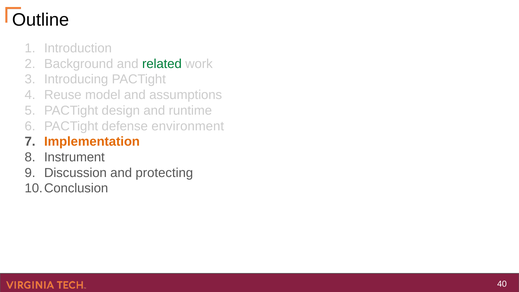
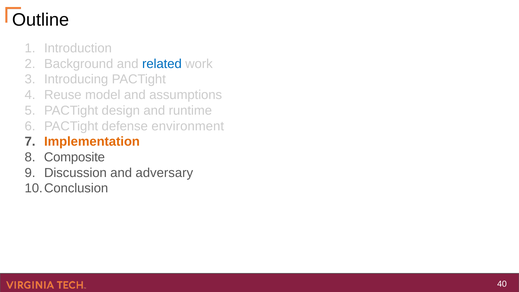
related colour: green -> blue
Instrument: Instrument -> Composite
protecting: protecting -> adversary
